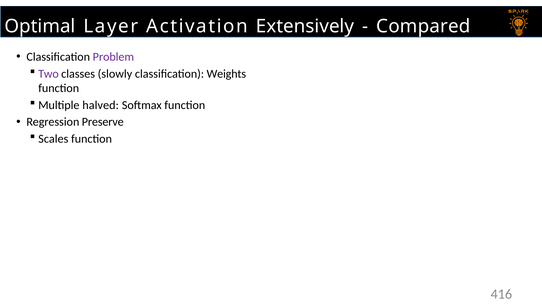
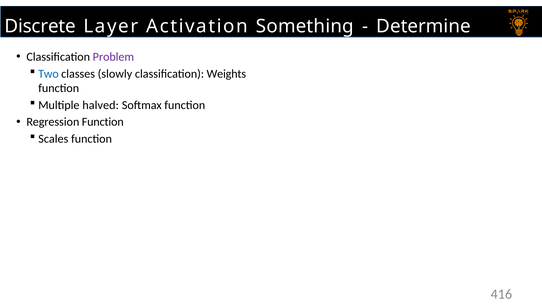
Optimal: Optimal -> Discrete
Extensively: Extensively -> Something
Compared: Compared -> Determine
Two colour: purple -> blue
Regression Preserve: Preserve -> Function
